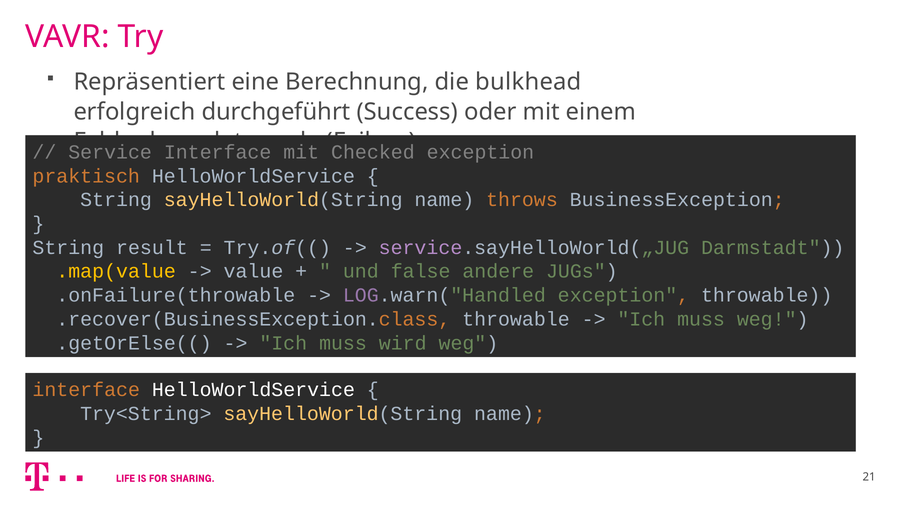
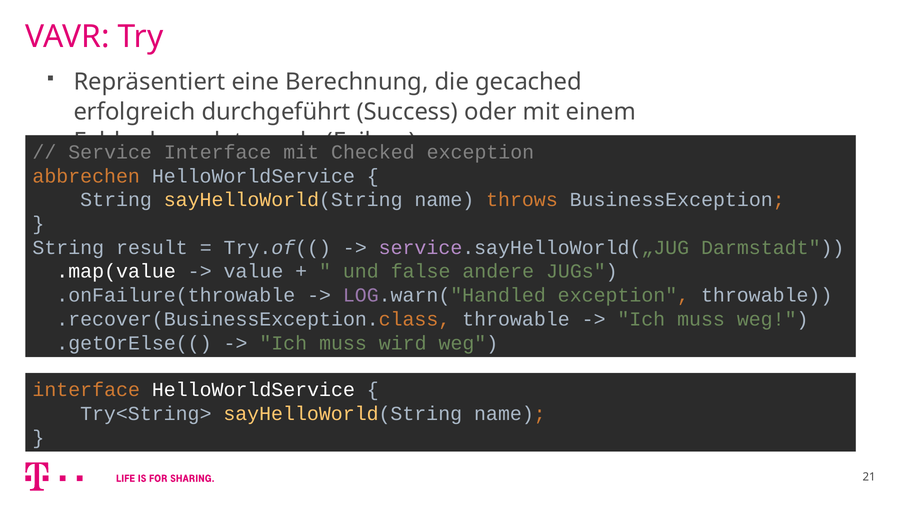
bulkhead: bulkhead -> gecached
praktisch: praktisch -> abbrechen
.map(value colour: yellow -> white
